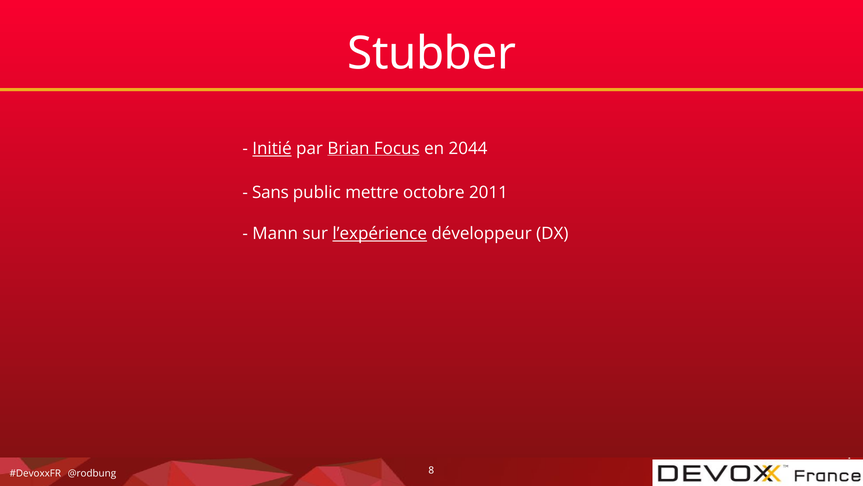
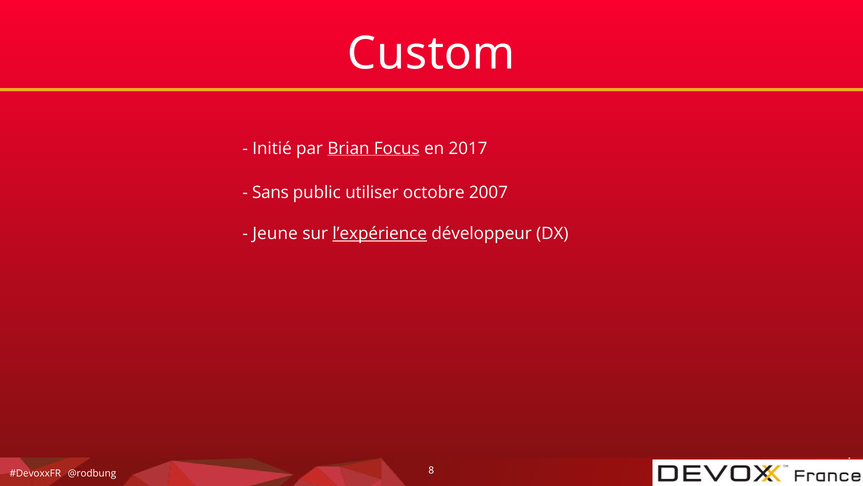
Stubber: Stubber -> Custom
Initié underline: present -> none
2044: 2044 -> 2017
mettre: mettre -> utiliser
2011: 2011 -> 2007
Mann: Mann -> Jeune
